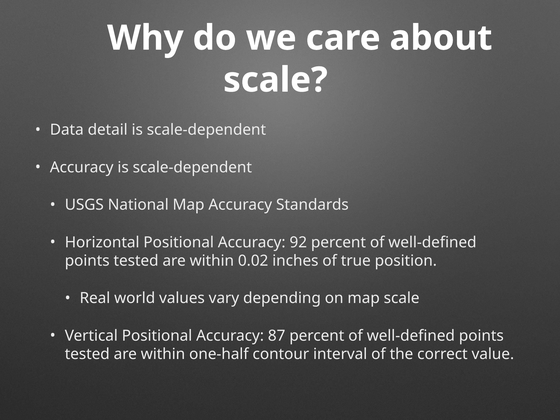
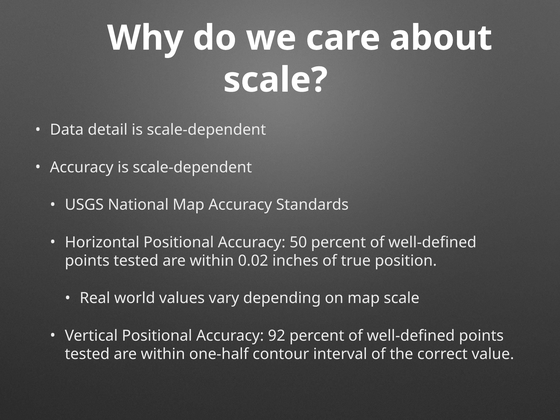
92: 92 -> 50
87: 87 -> 92
